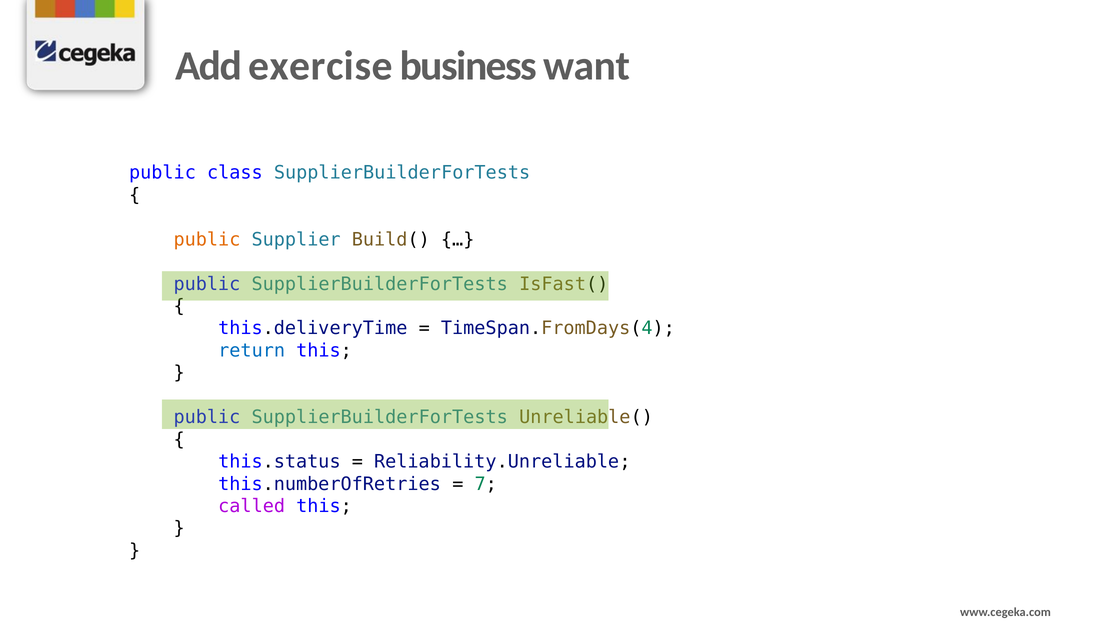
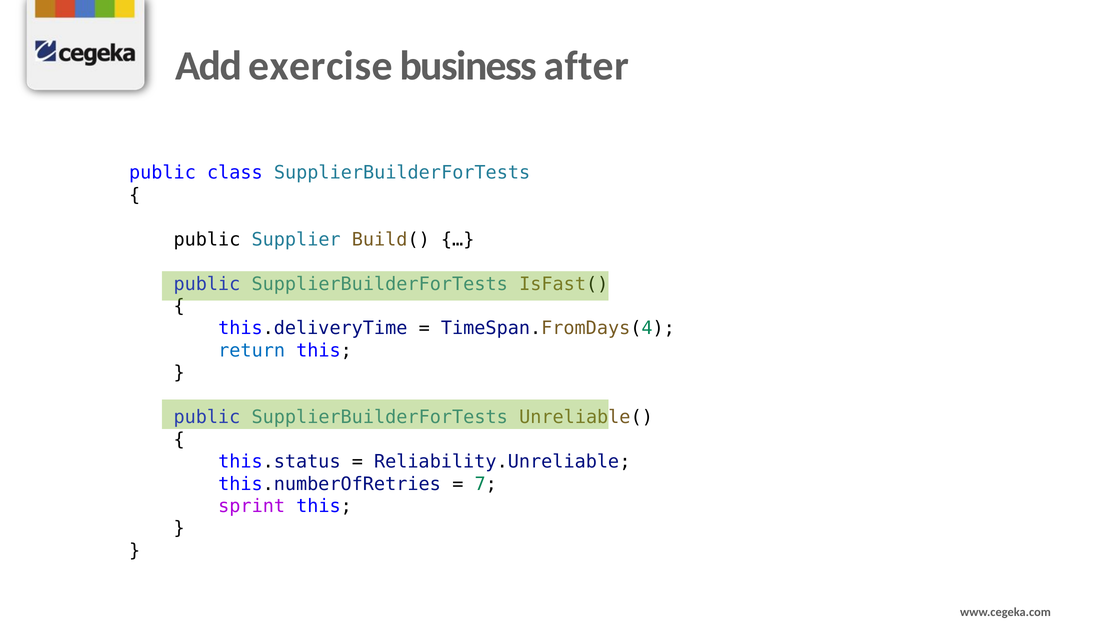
want: want -> after
public at (207, 240) colour: orange -> black
called: called -> sprint
